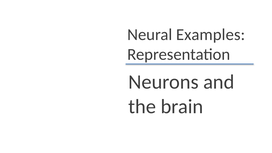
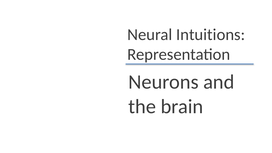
Examples: Examples -> Intuitions
